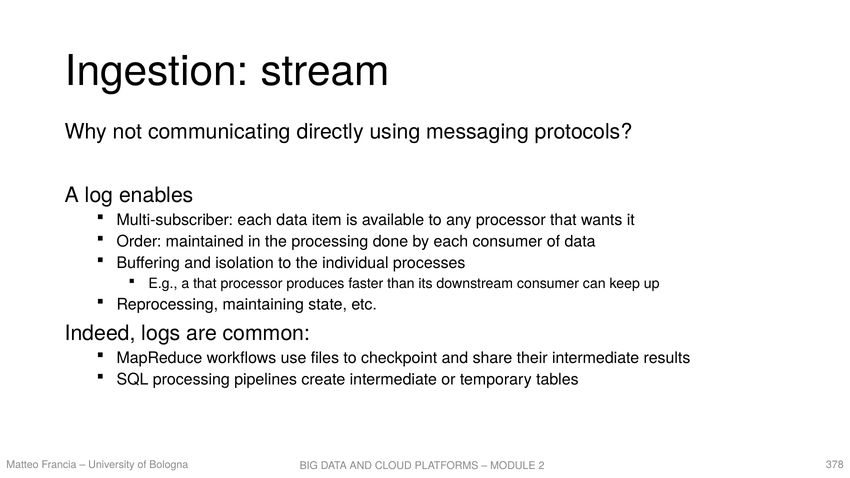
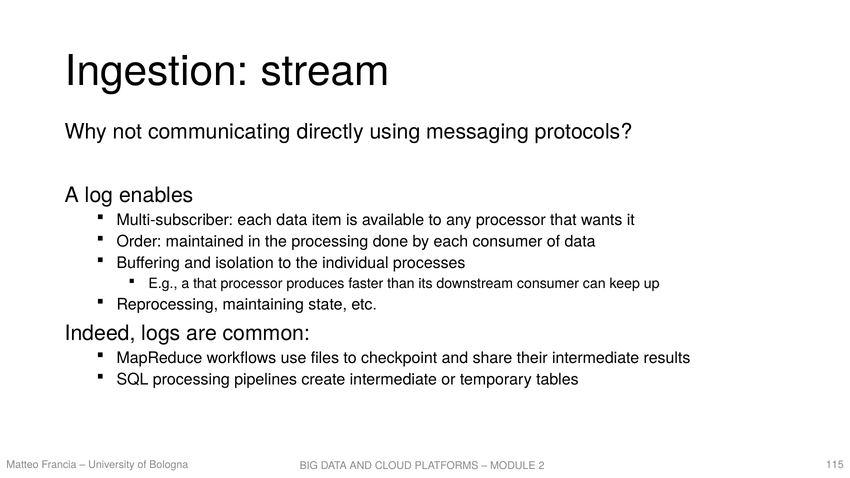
378: 378 -> 115
